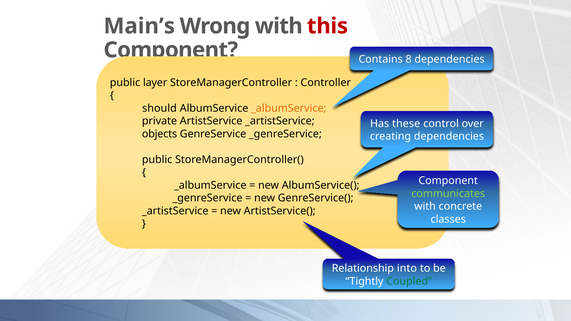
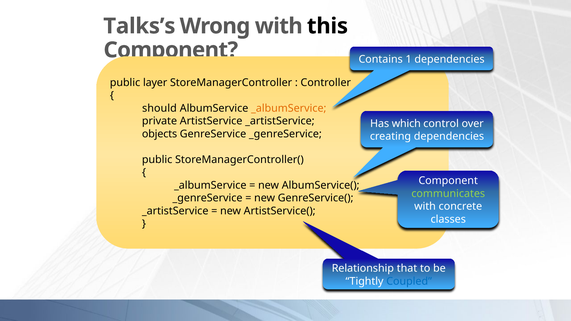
Main’s: Main’s -> Talks’s
this colour: red -> black
8: 8 -> 1
these: these -> which
into: into -> that
Coupled colour: green -> blue
